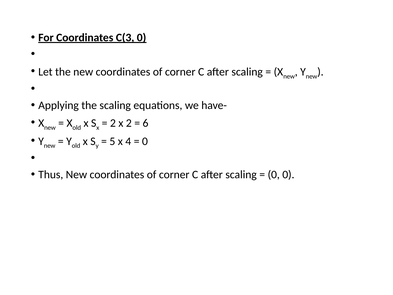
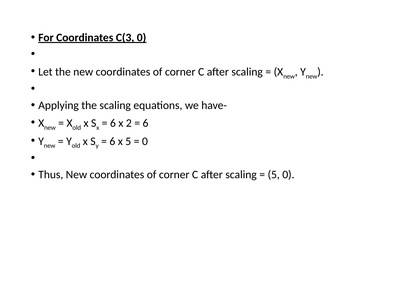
2 at (113, 123): 2 -> 6
5 at (112, 141): 5 -> 6
x 4: 4 -> 5
0 at (274, 174): 0 -> 5
